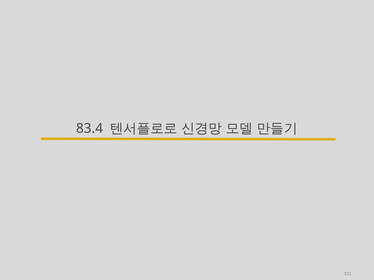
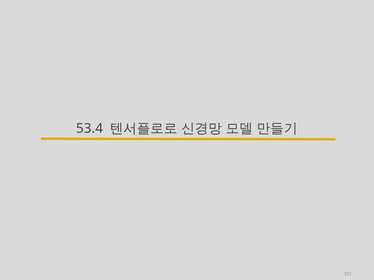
83.4: 83.4 -> 53.4
